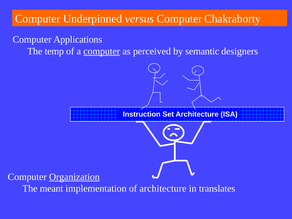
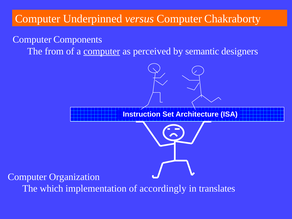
Applications: Applications -> Components
temp: temp -> from
Organization underline: present -> none
meant: meant -> which
of architecture: architecture -> accordingly
